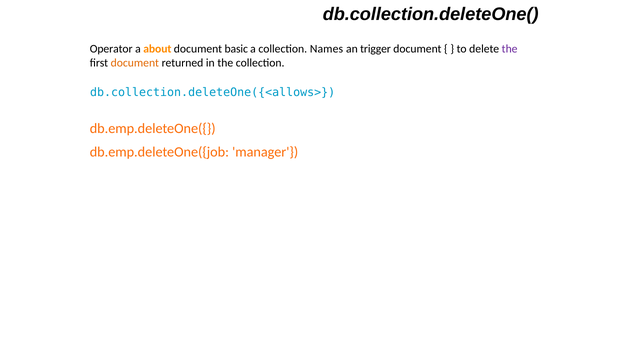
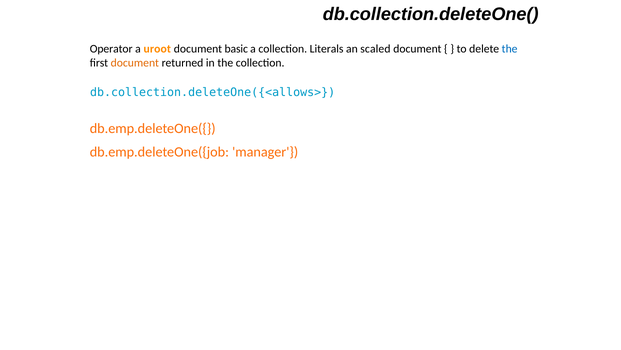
about: about -> uroot
Names: Names -> Literals
trigger: trigger -> scaled
the at (510, 49) colour: purple -> blue
